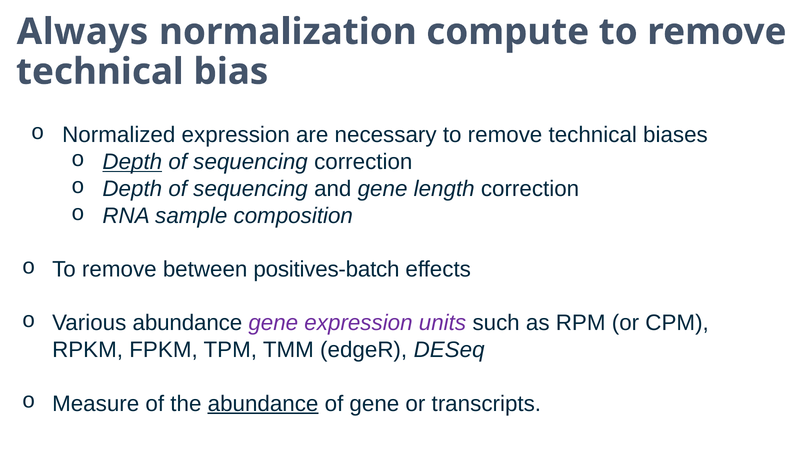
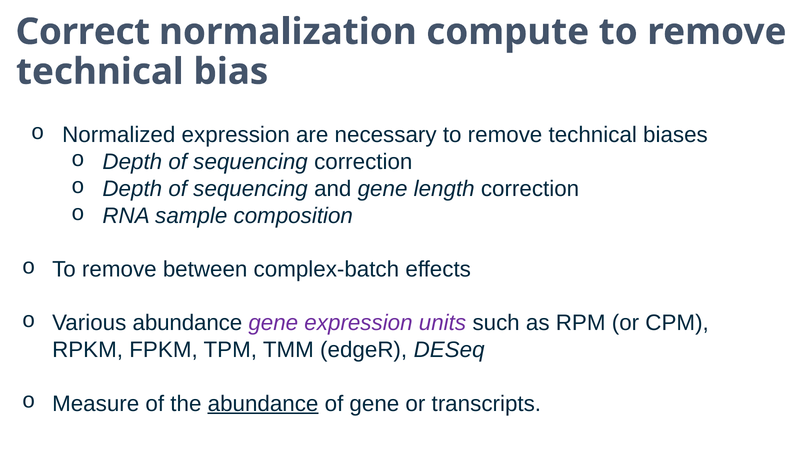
Always: Always -> Correct
Depth at (132, 162) underline: present -> none
positives-batch: positives-batch -> complex-batch
